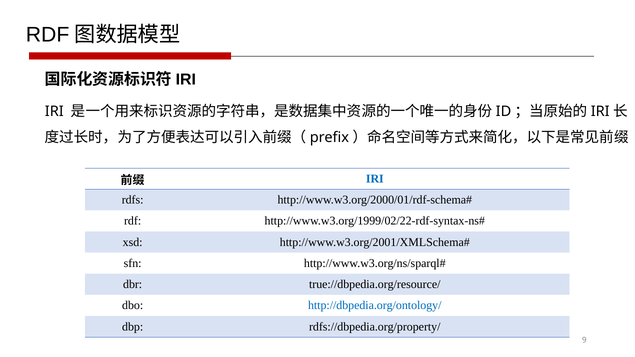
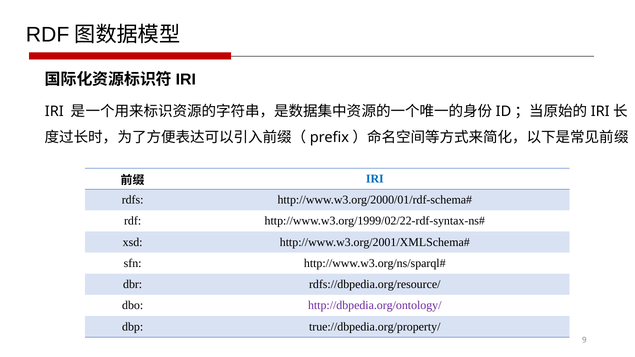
true://dbpedia.org/resource/: true://dbpedia.org/resource/ -> rdfs://dbpedia.org/resource/
http://dbpedia.org/ontology/ colour: blue -> purple
rdfs://dbpedia.org/property/: rdfs://dbpedia.org/property/ -> true://dbpedia.org/property/
